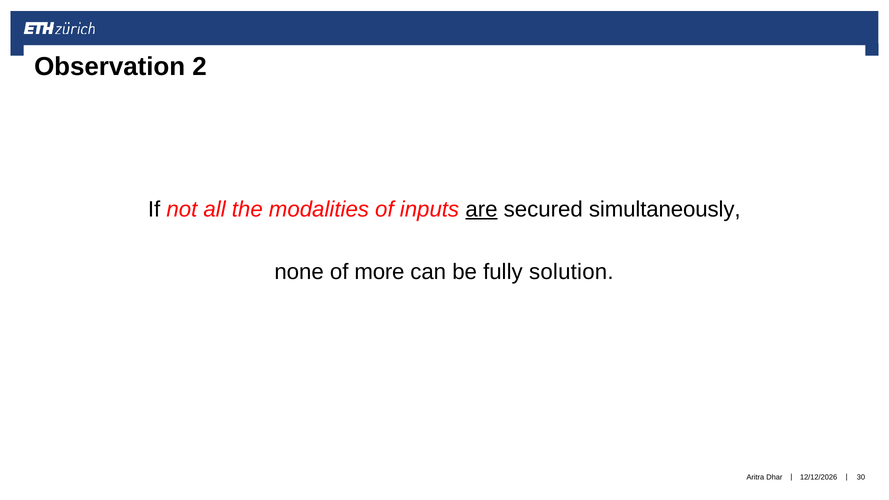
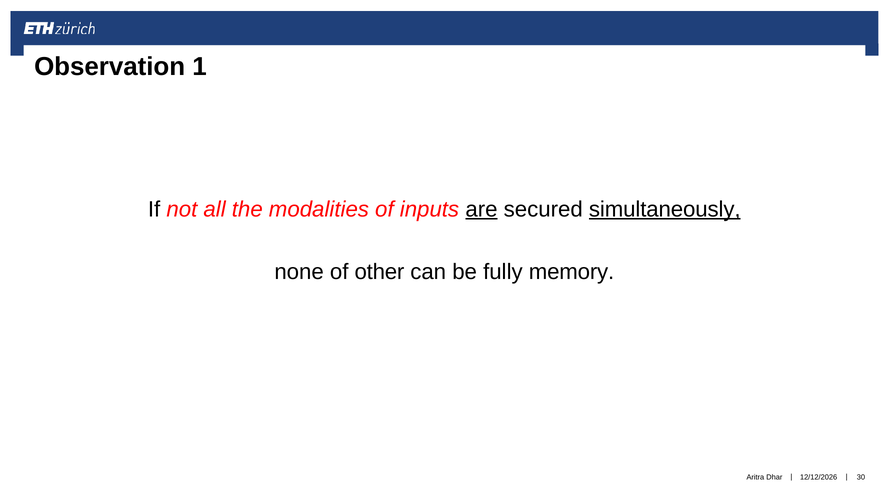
2: 2 -> 1
simultaneously underline: none -> present
more: more -> other
solution: solution -> memory
